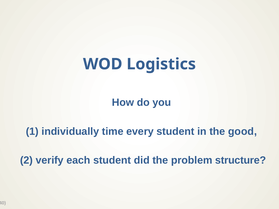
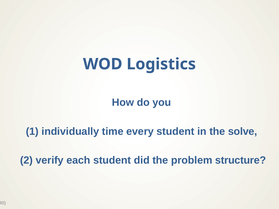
good: good -> solve
